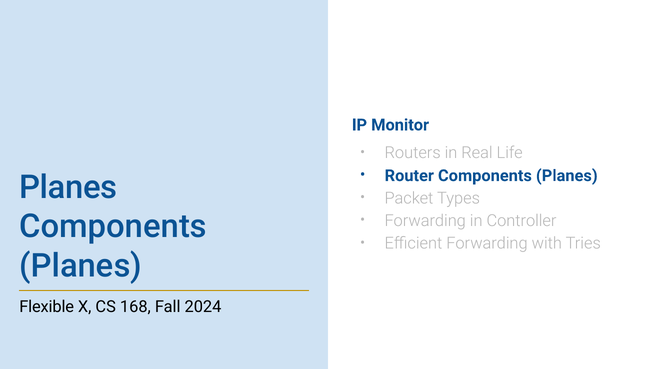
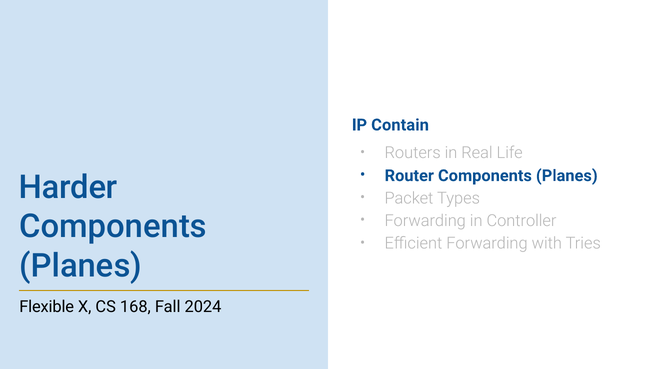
Monitor: Monitor -> Contain
Planes at (68, 187): Planes -> Harder
